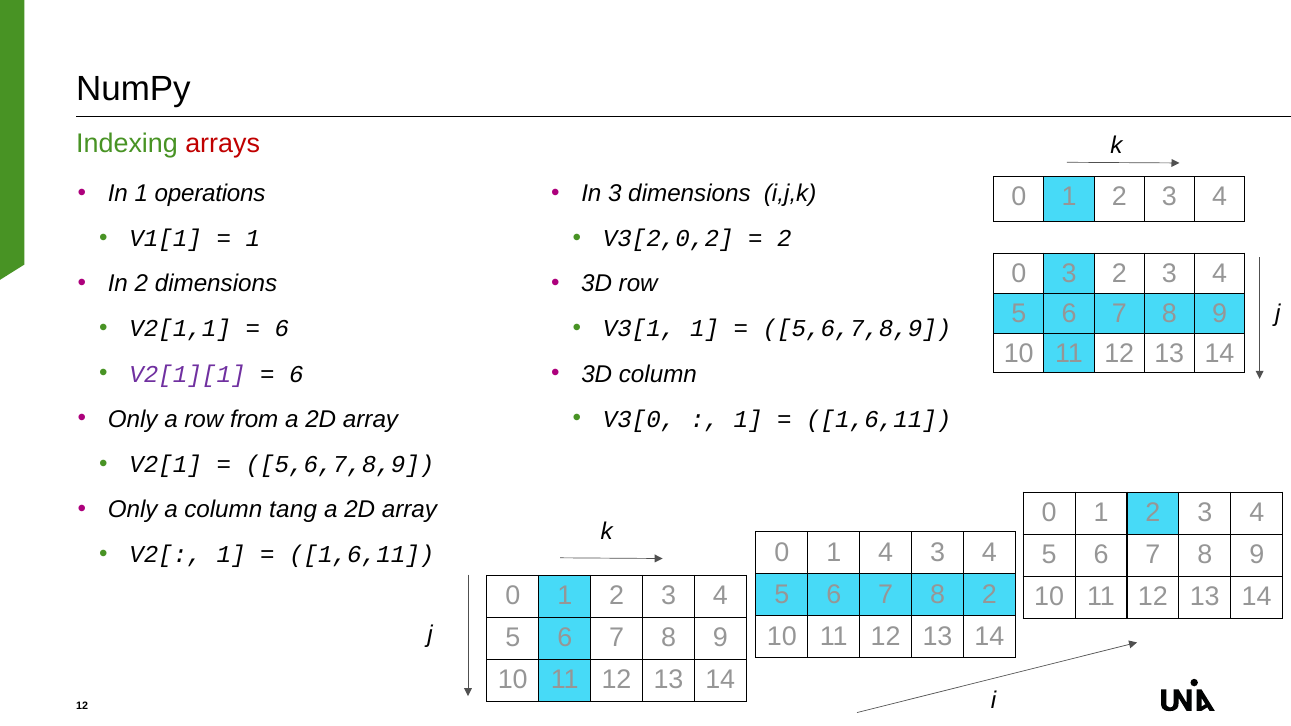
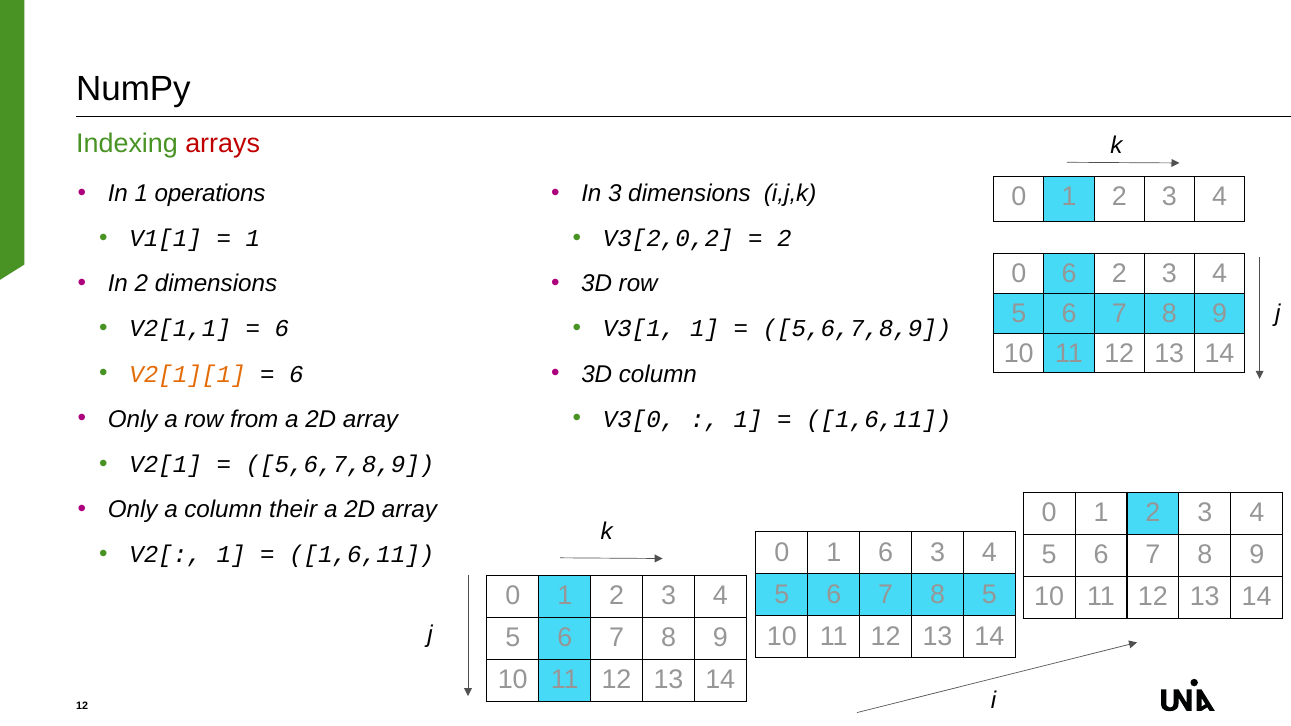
0 3: 3 -> 6
V2[1][1 colour: purple -> orange
tang: tang -> their
1 4: 4 -> 6
8 2: 2 -> 5
